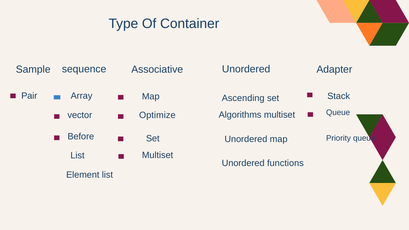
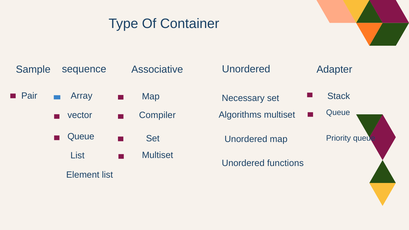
Ascending: Ascending -> Necessary
Optimize: Optimize -> Compiler
Before at (81, 137): Before -> Queue
